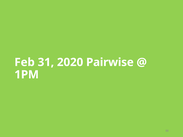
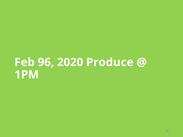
31: 31 -> 96
Pairwise: Pairwise -> Produce
